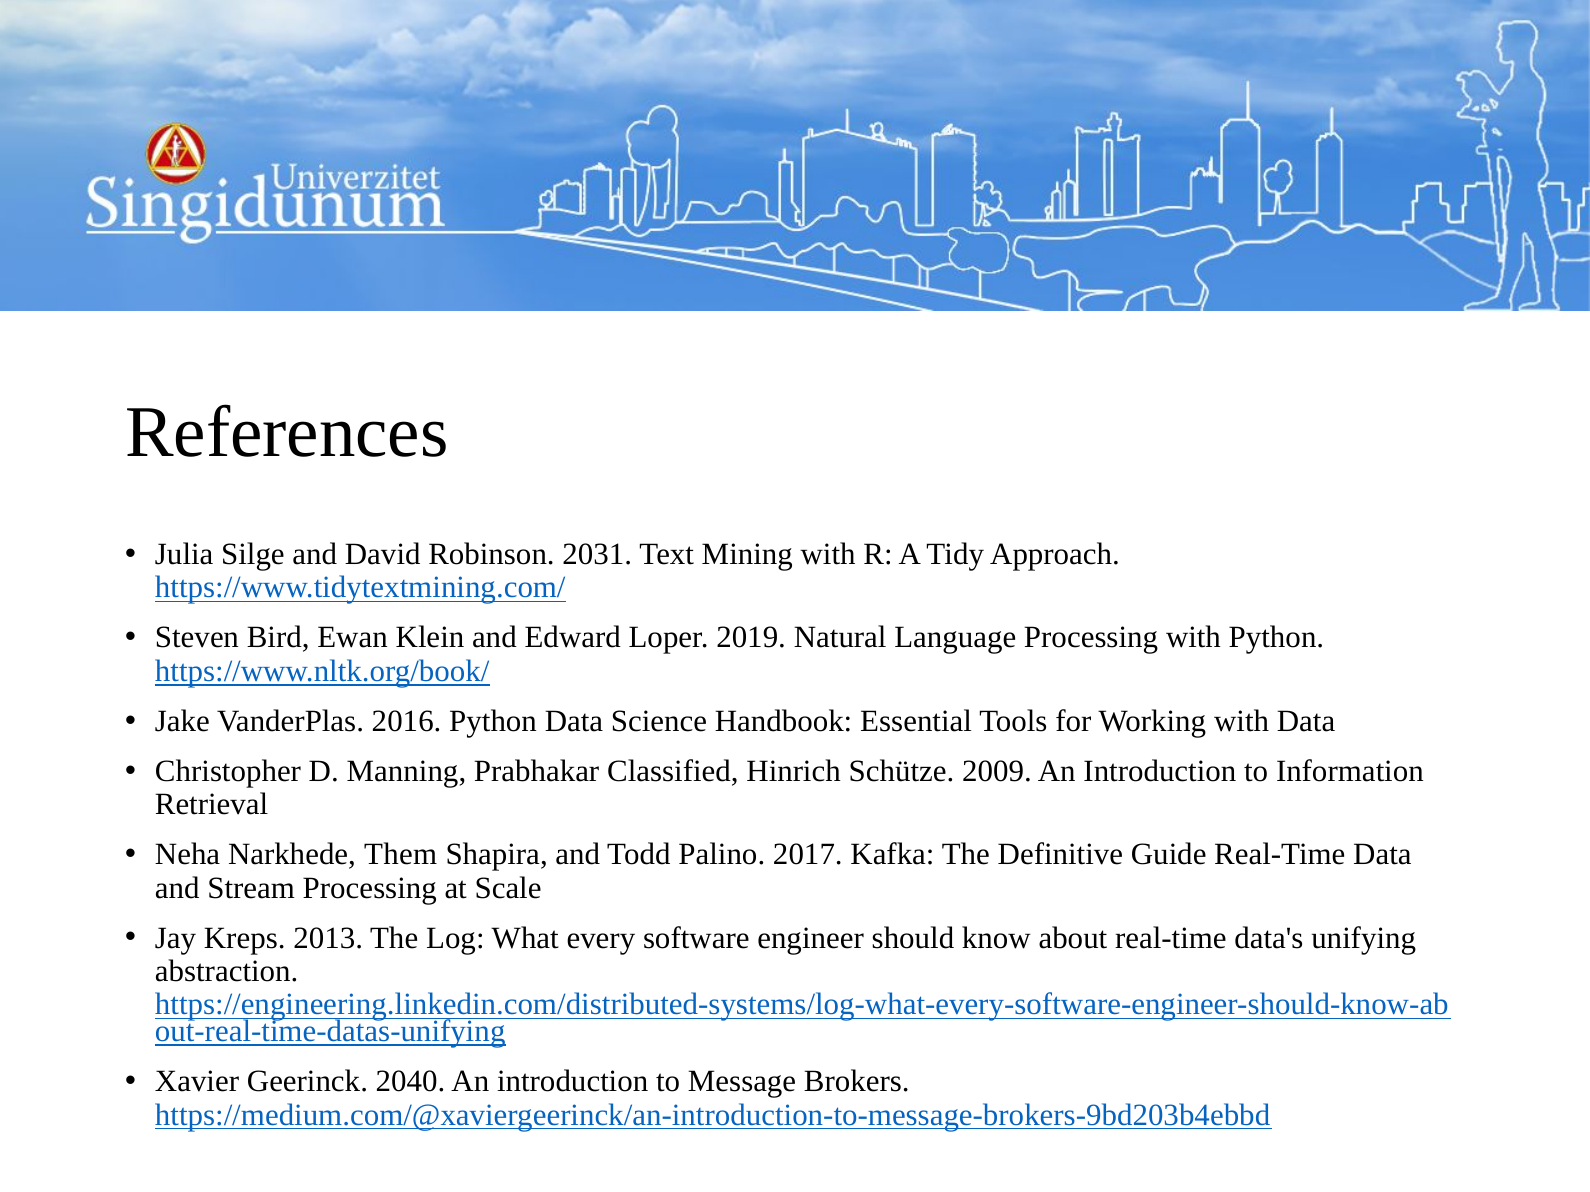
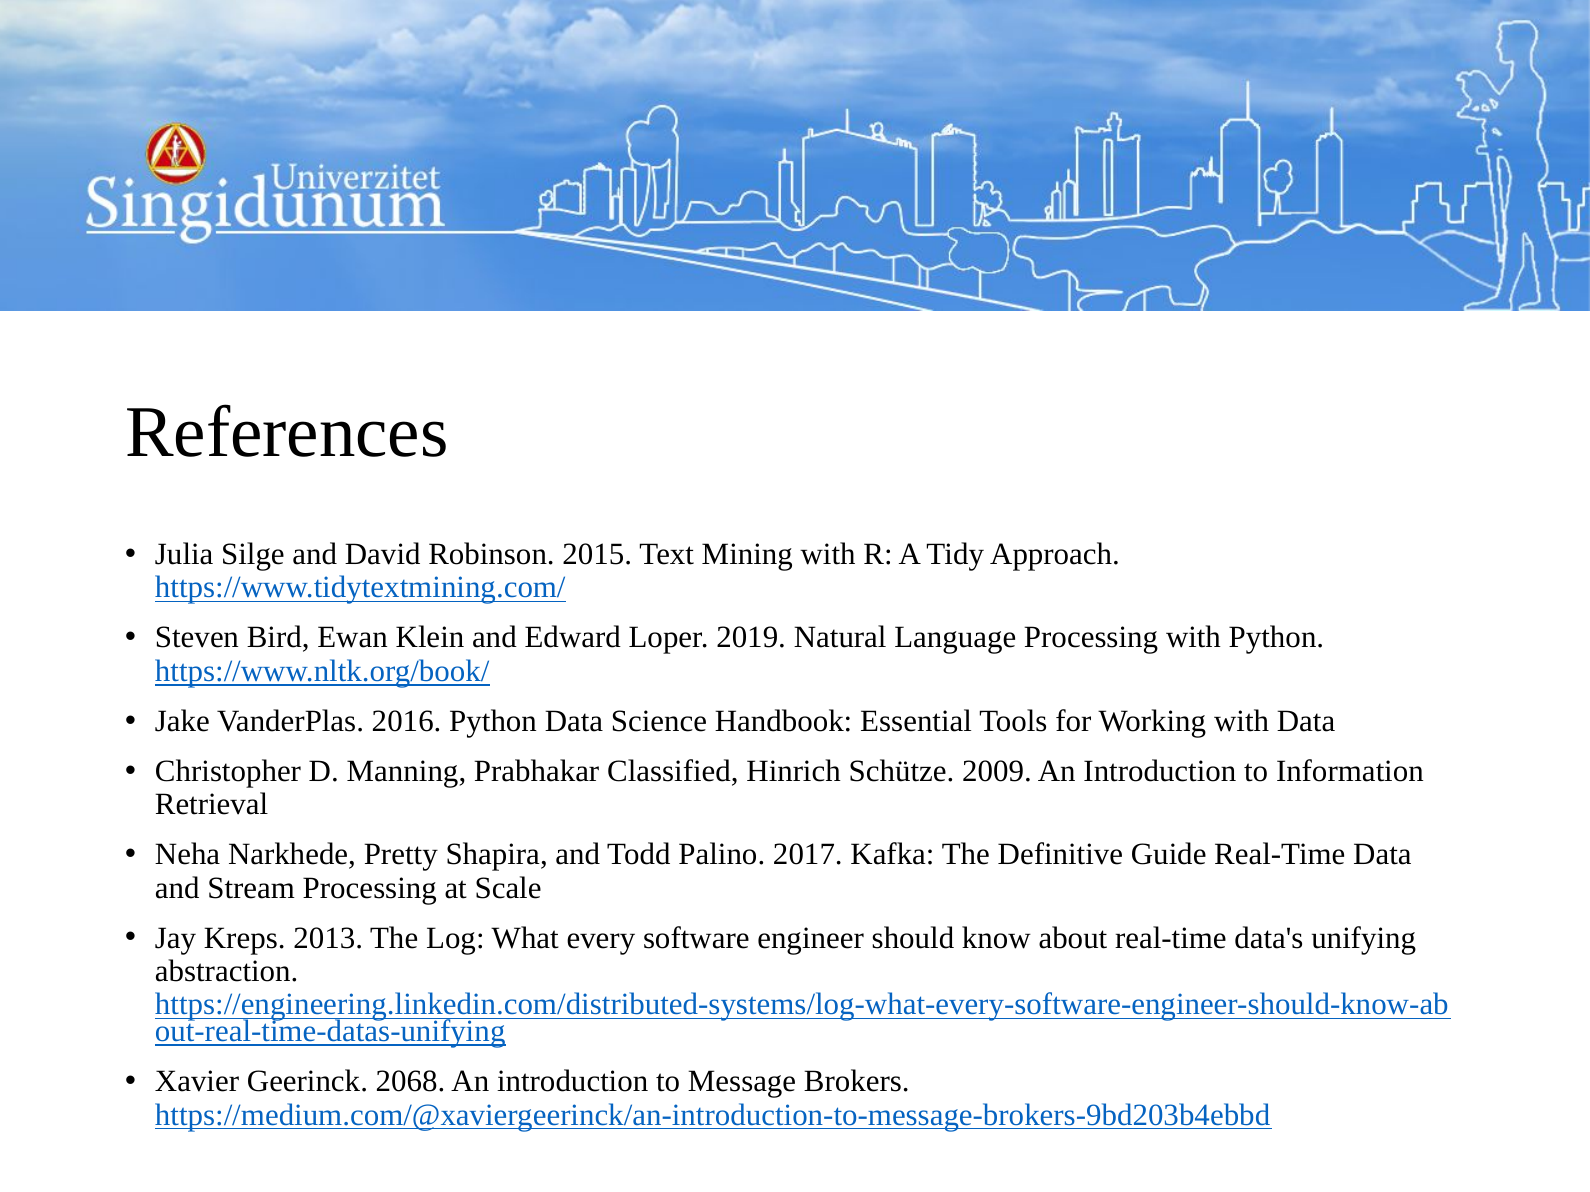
2031: 2031 -> 2015
Them: Them -> Pretty
2040: 2040 -> 2068
